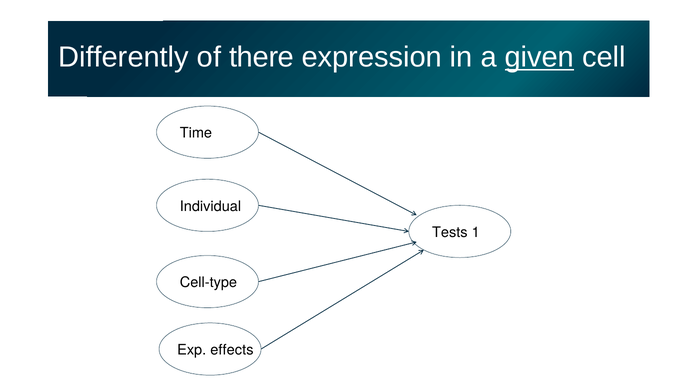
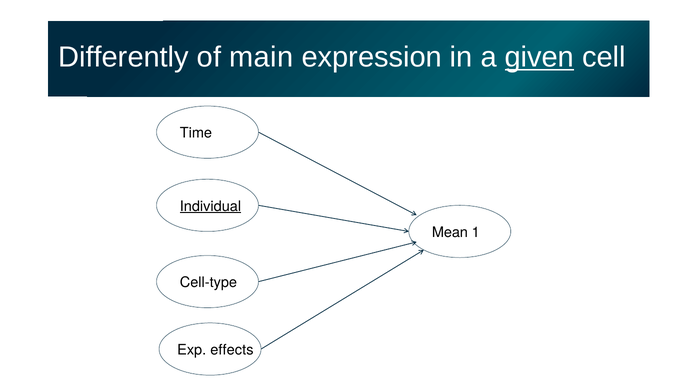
there: there -> main
Individual underline: none -> present
Tests: Tests -> Mean
